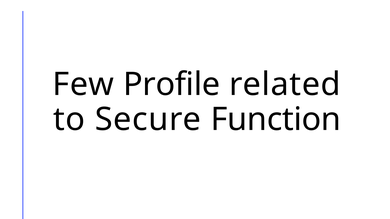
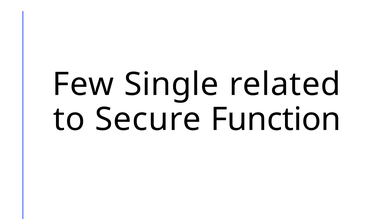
Profile: Profile -> Single
